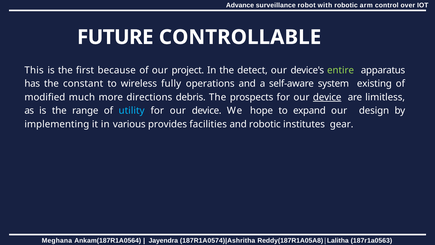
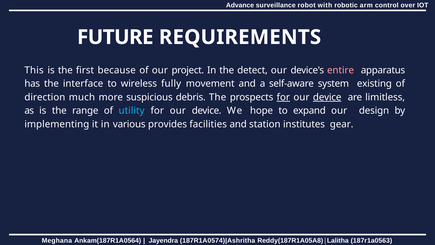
CONTROLLABLE: CONTROLLABLE -> REQUIREMENTS
entire colour: light green -> pink
constant: constant -> interface
operations: operations -> movement
modified: modified -> direction
directions: directions -> suspicious
for at (283, 97) underline: none -> present
and robotic: robotic -> station
